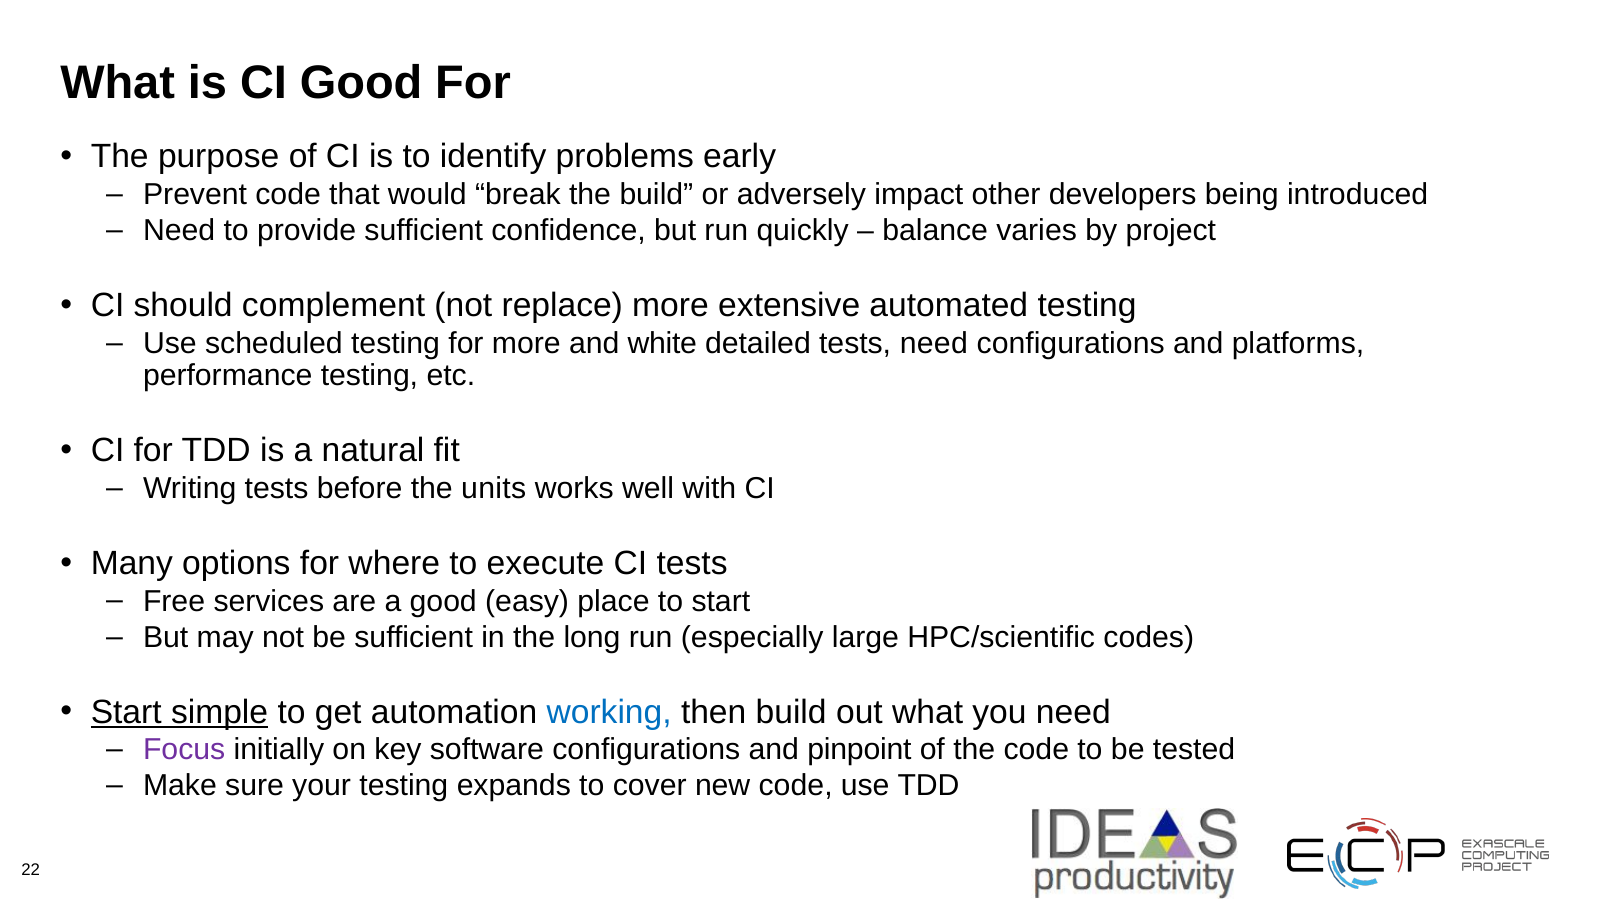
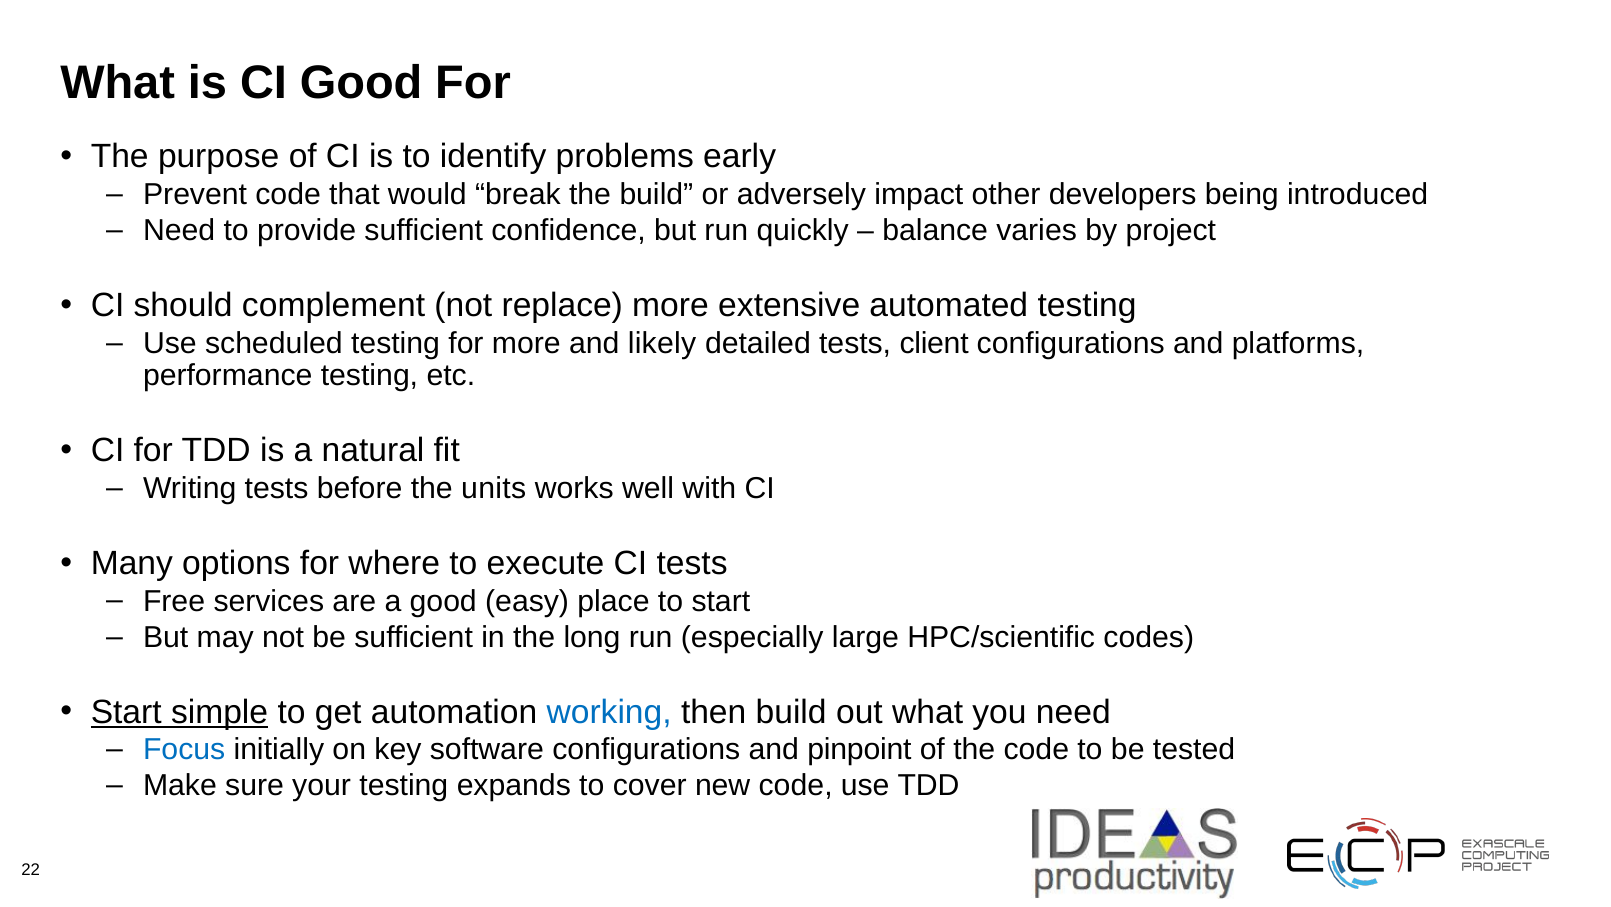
white: white -> likely
tests need: need -> client
Focus colour: purple -> blue
